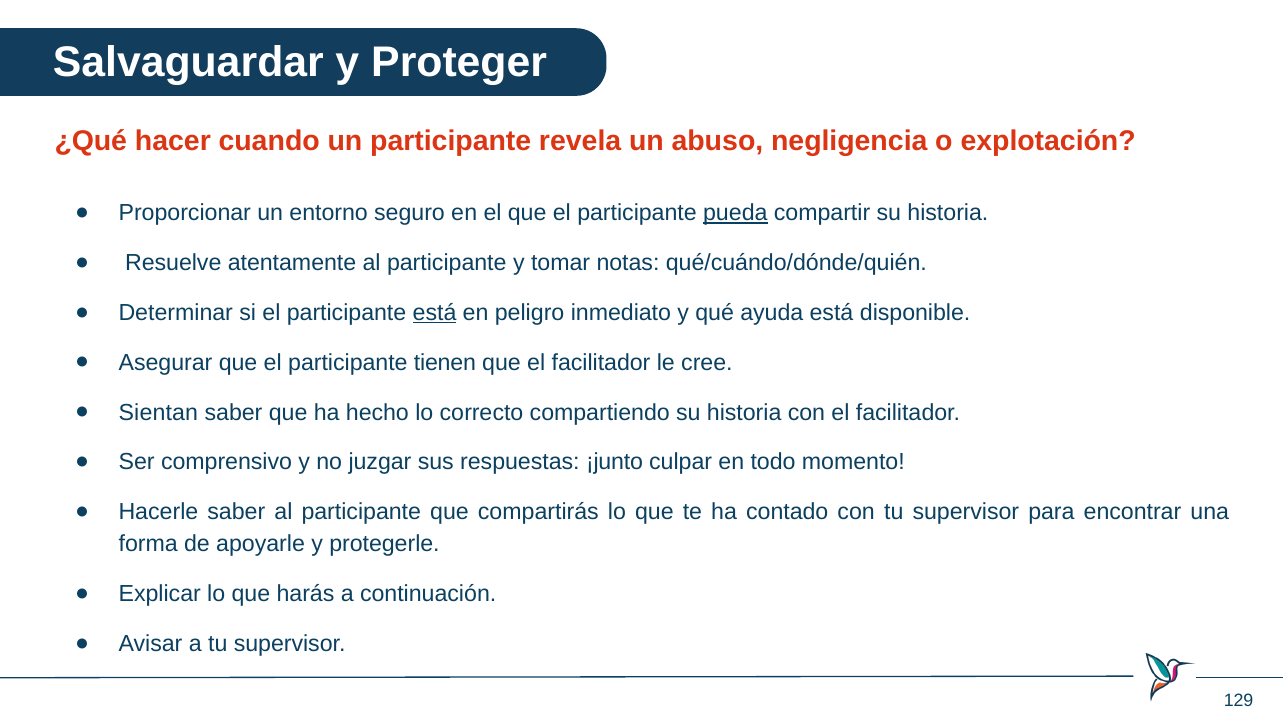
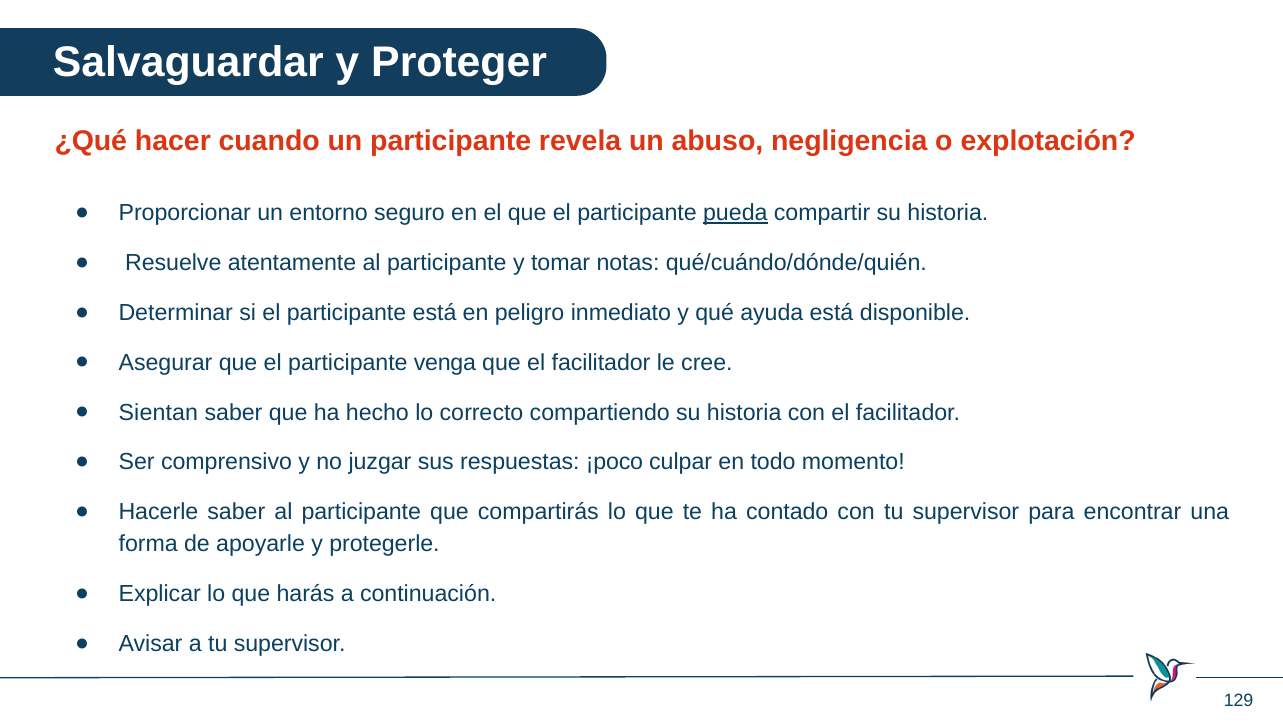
está at (435, 313) underline: present -> none
tienen: tienen -> venga
¡junto: ¡junto -> ¡poco
